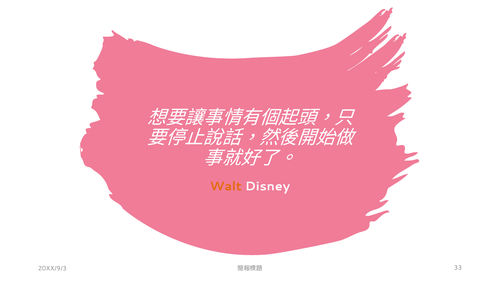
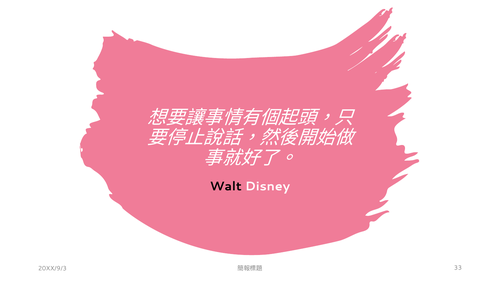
Walt colour: orange -> black
